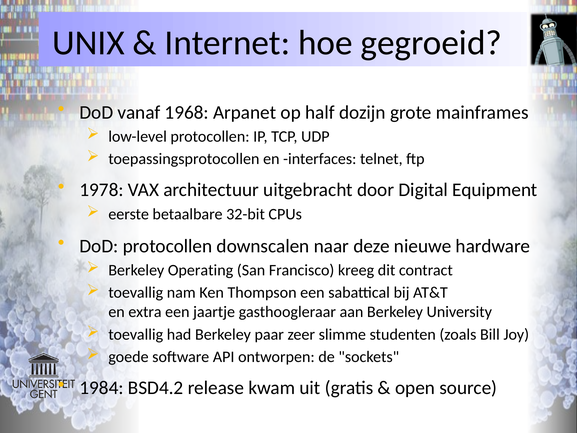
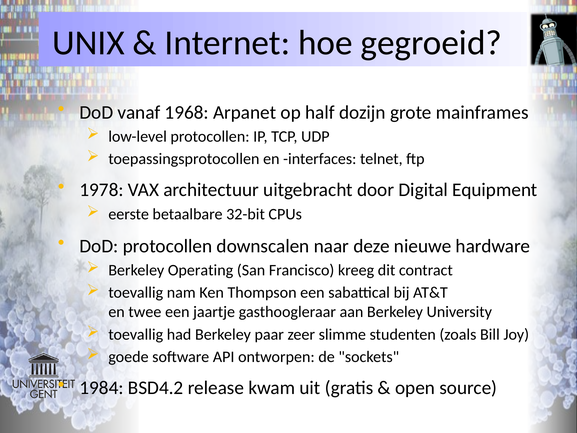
extra: extra -> twee
